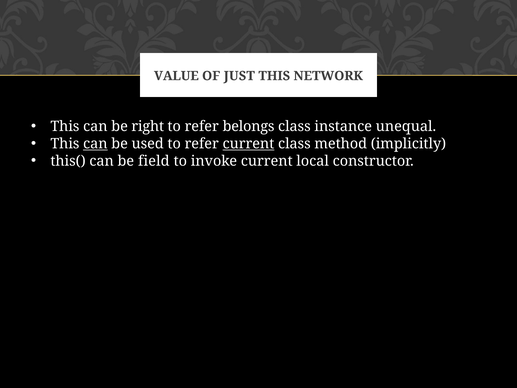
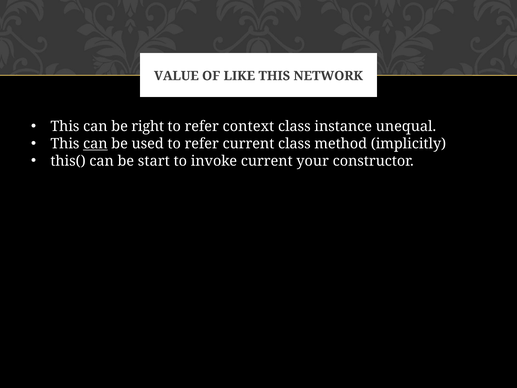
JUST: JUST -> LIKE
belongs: belongs -> context
current at (248, 144) underline: present -> none
field: field -> start
local: local -> your
